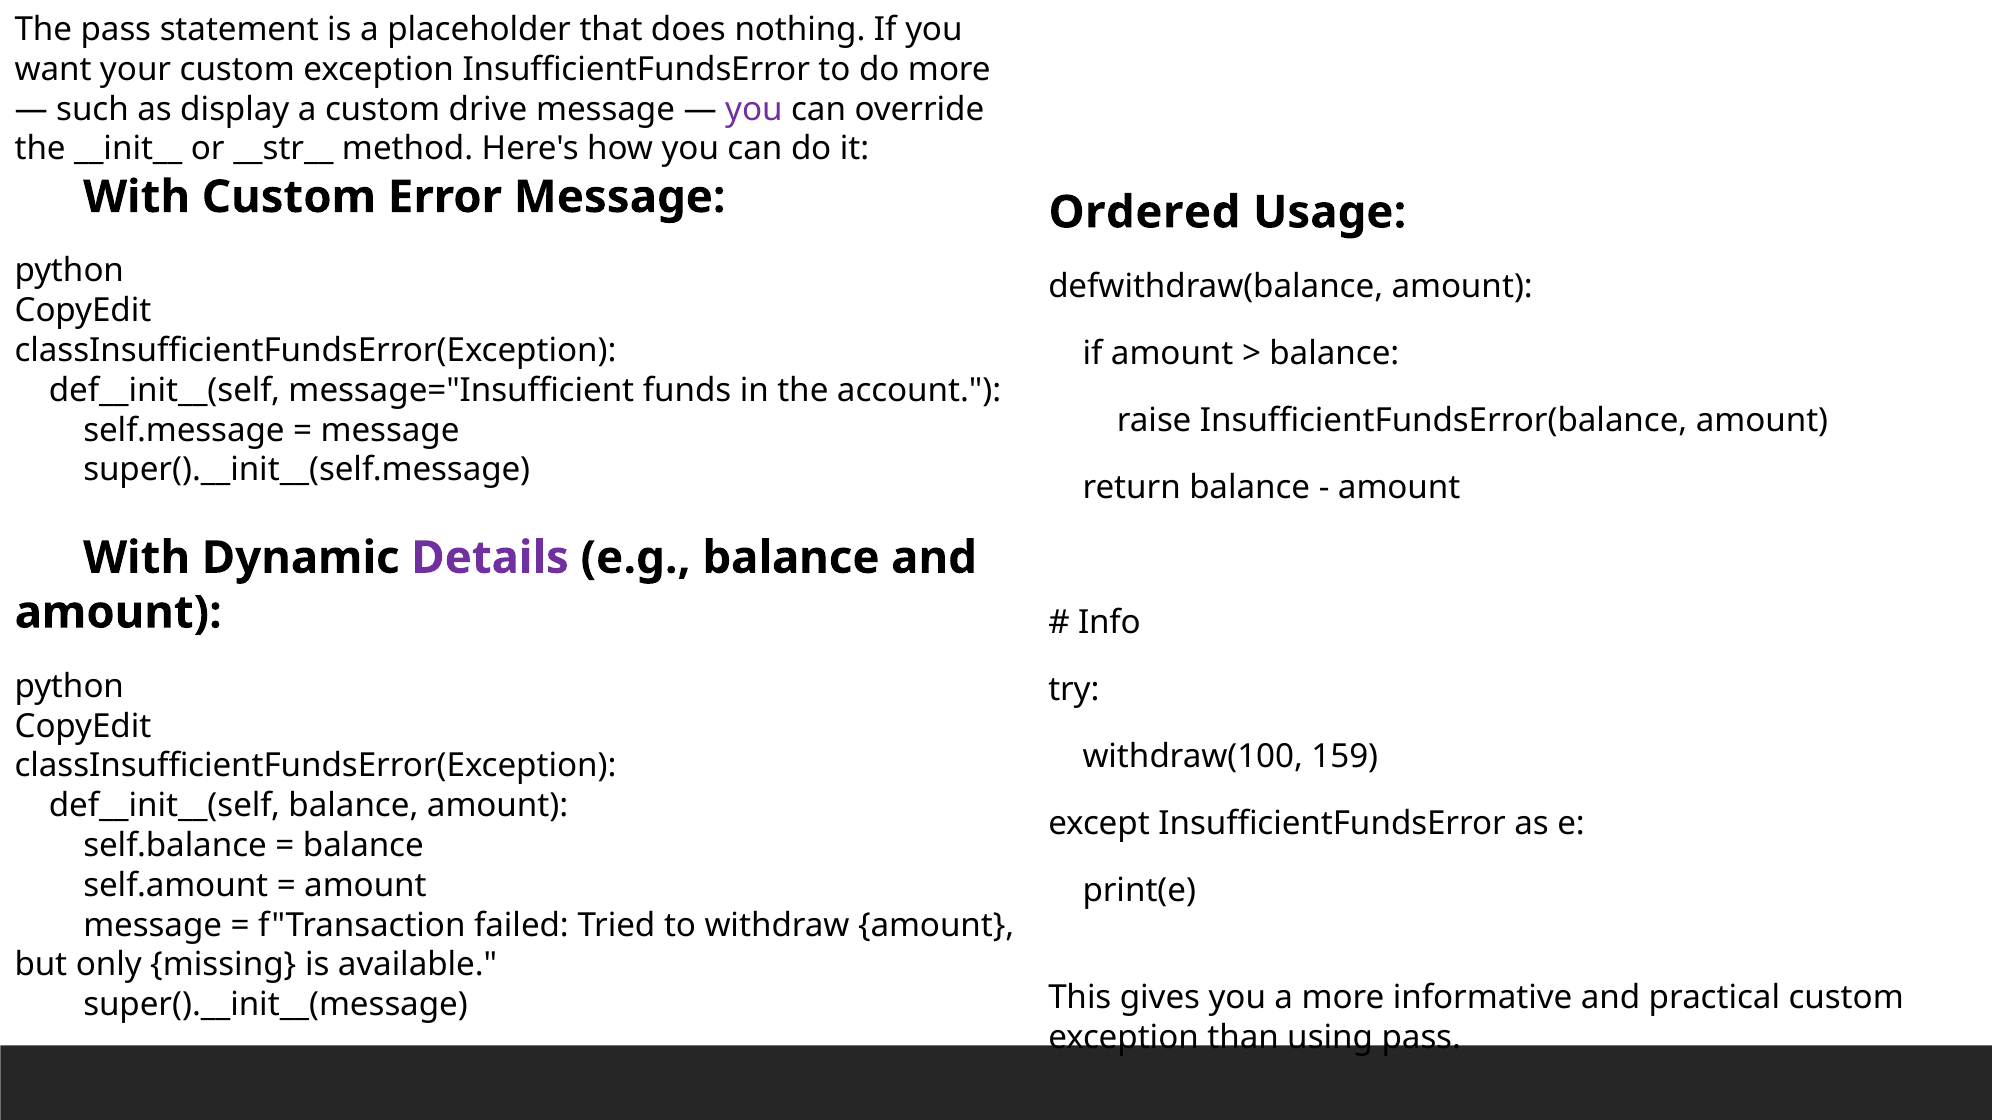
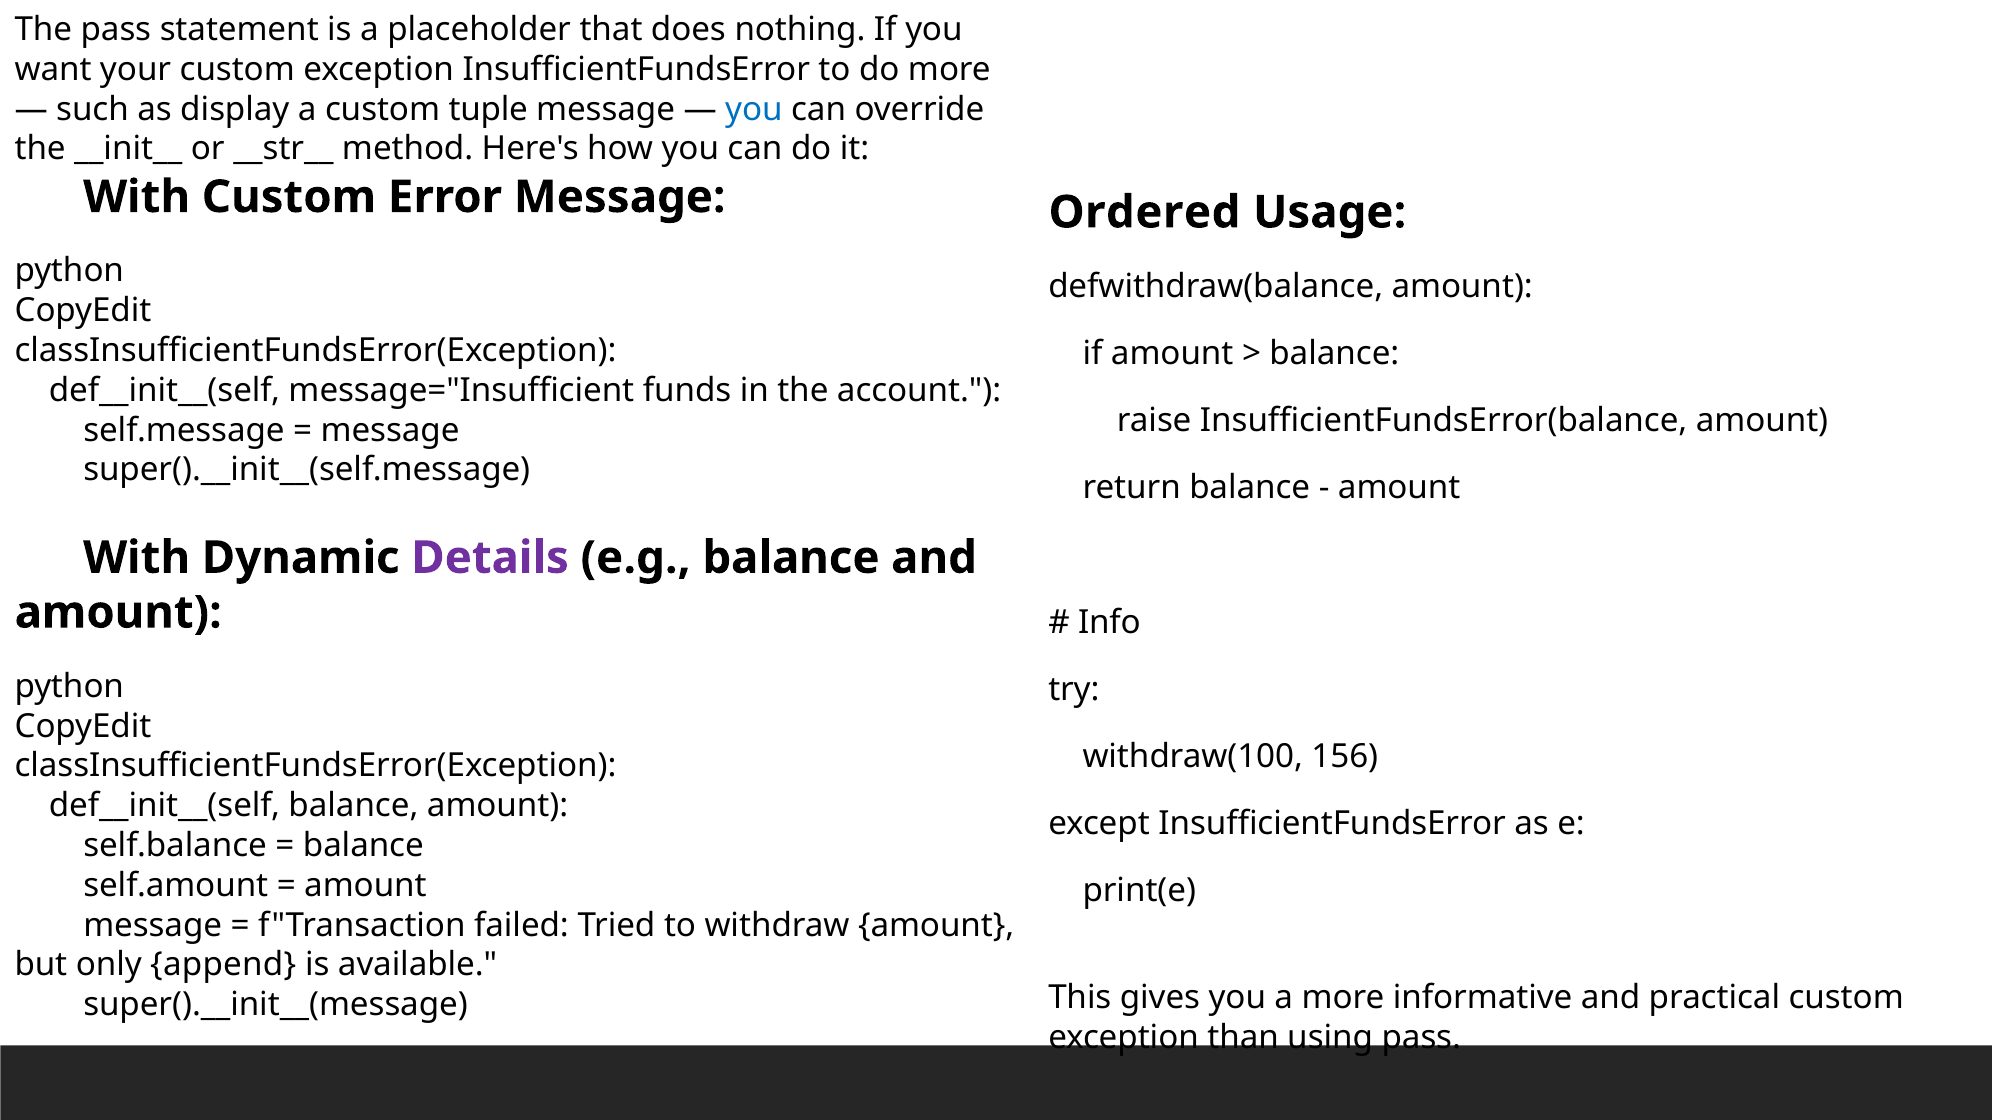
drive: drive -> tuple
you at (754, 109) colour: purple -> blue
159: 159 -> 156
missing: missing -> append
